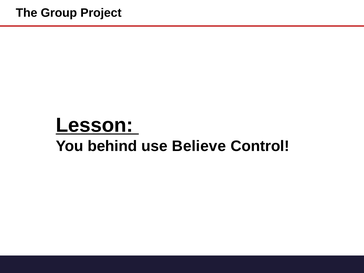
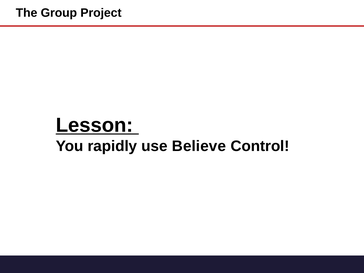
behind: behind -> rapidly
